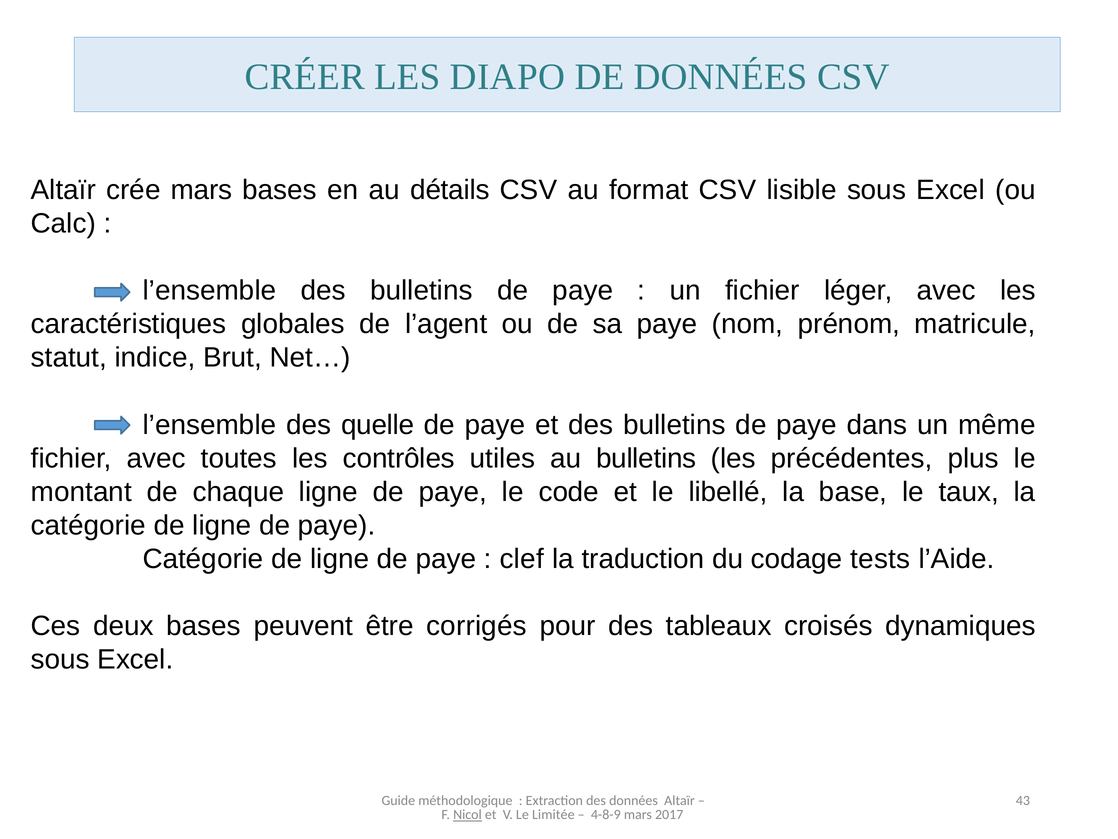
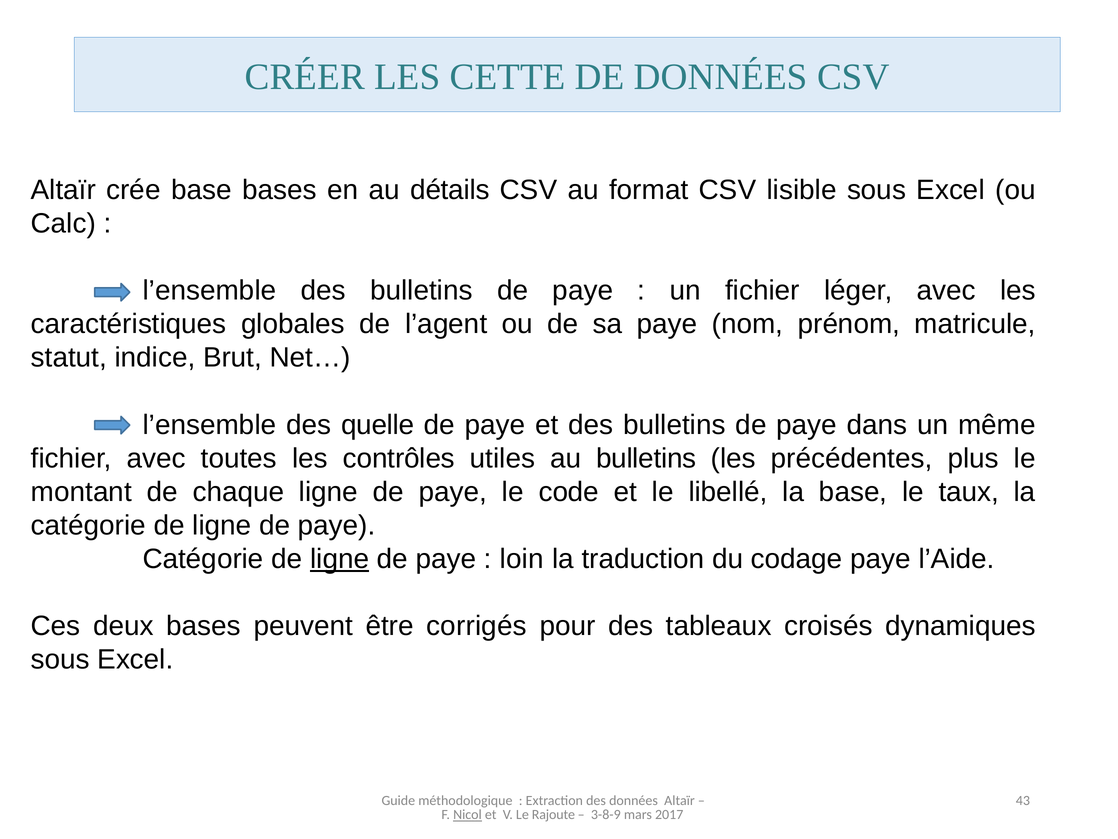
DIAPO: DIAPO -> CETTE
crée mars: mars -> base
ligne at (340, 559) underline: none -> present
clef: clef -> loin
codage tests: tests -> paye
Limitée: Limitée -> Rajoute
4-8-9: 4-8-9 -> 3-8-9
